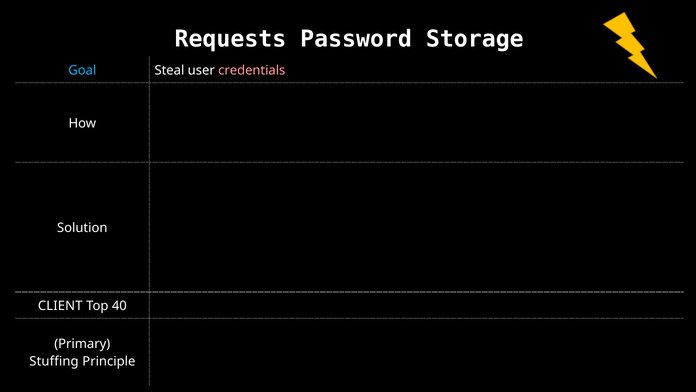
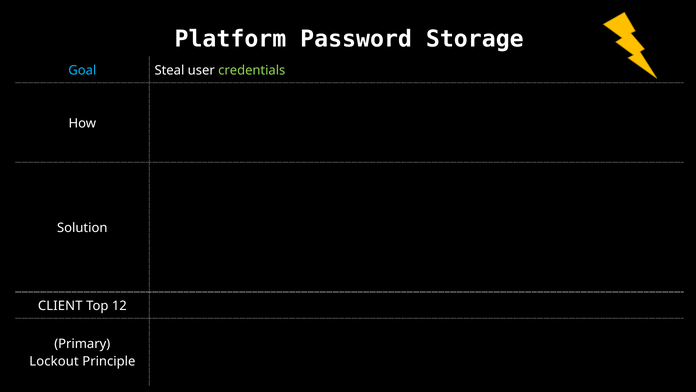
Requests: Requests -> Platform
credentials colour: pink -> light green
40: 40 -> 12
Stuffing: Stuffing -> Lockout
